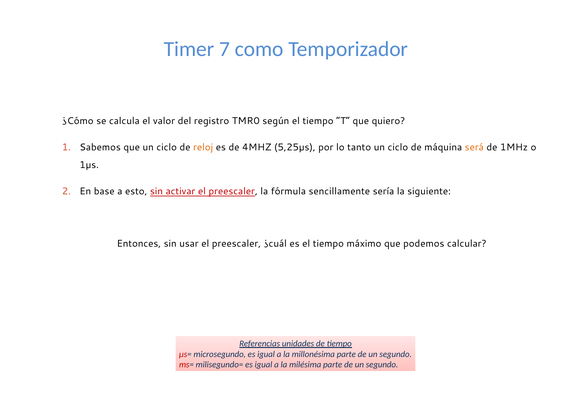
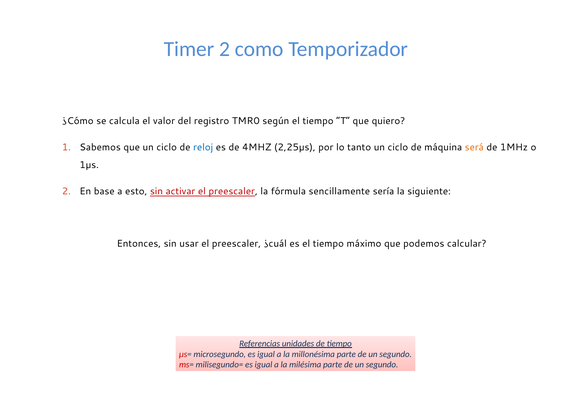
Timer 7: 7 -> 2
reloj colour: orange -> blue
5,25µs: 5,25µs -> 2,25µs
